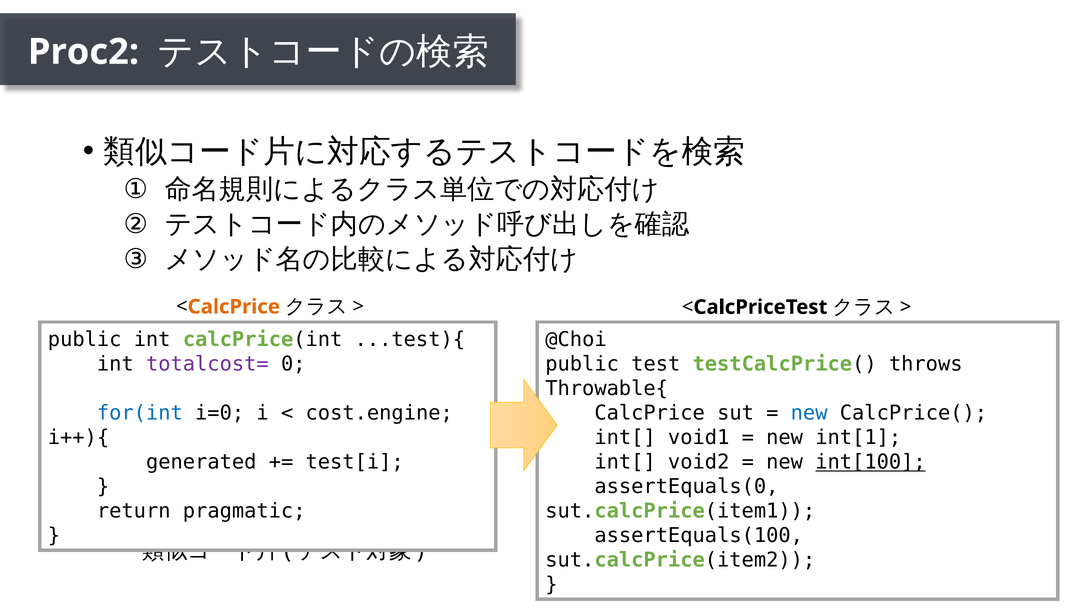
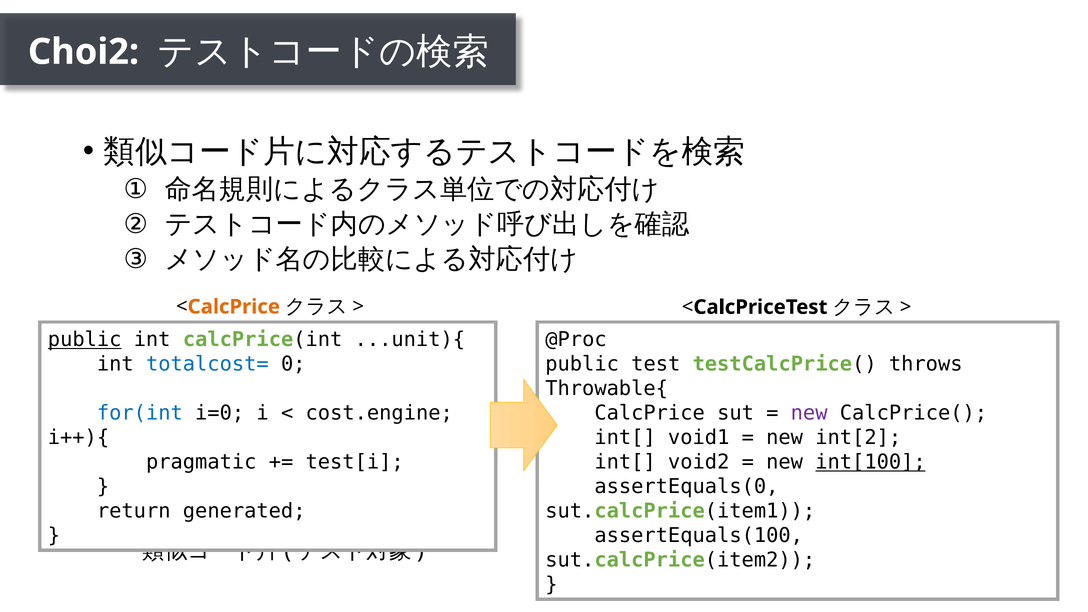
Proc2: Proc2 -> Choi2
public at (85, 340) underline: none -> present
...test){: ...test){ -> ...unit){
@Choi: @Choi -> @Proc
totalcost= colour: purple -> blue
new at (809, 413) colour: blue -> purple
int[1: int[1 -> int[2
generated: generated -> pragmatic
pragmatic: pragmatic -> generated
